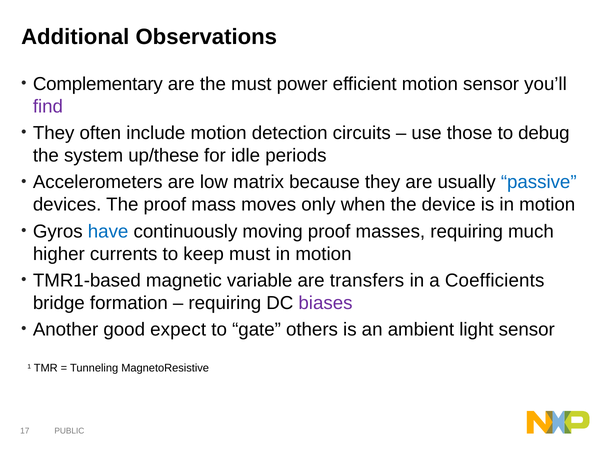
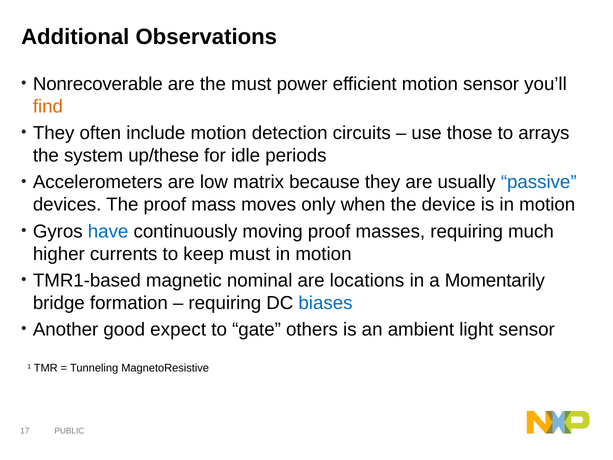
Complementary: Complementary -> Nonrecoverable
find colour: purple -> orange
debug: debug -> arrays
variable: variable -> nominal
transfers: transfers -> locations
Coefficients: Coefficients -> Momentarily
biases colour: purple -> blue
